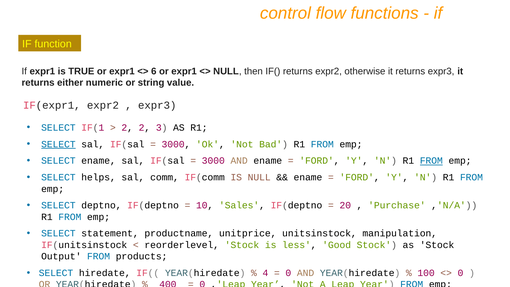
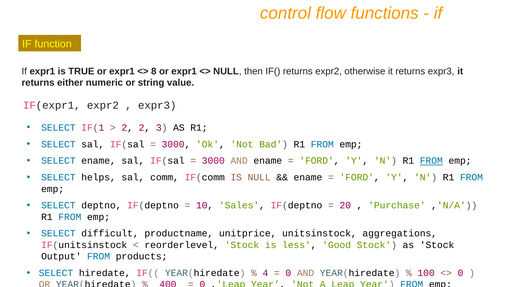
6: 6 -> 8
SELECT at (58, 144) underline: present -> none
statement: statement -> difficult
manipulation: manipulation -> aggregations
